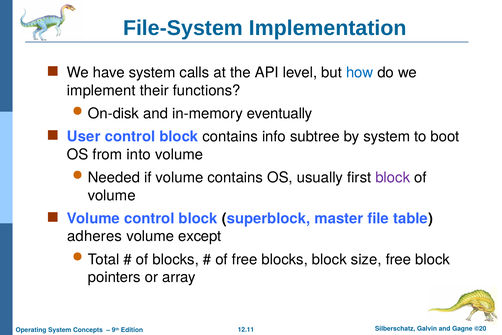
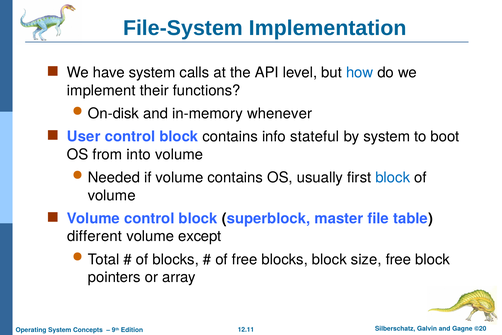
eventually: eventually -> whenever
subtree: subtree -> stateful
block at (393, 177) colour: purple -> blue
adheres: adheres -> different
